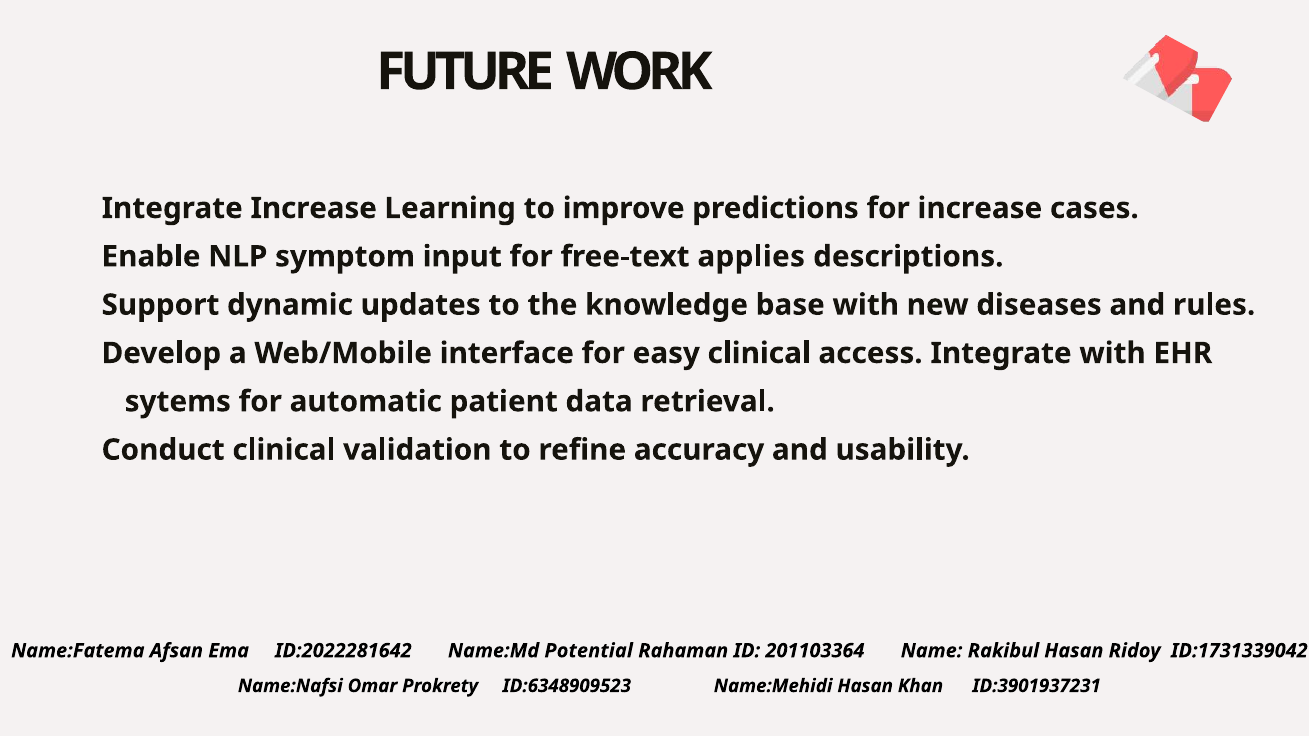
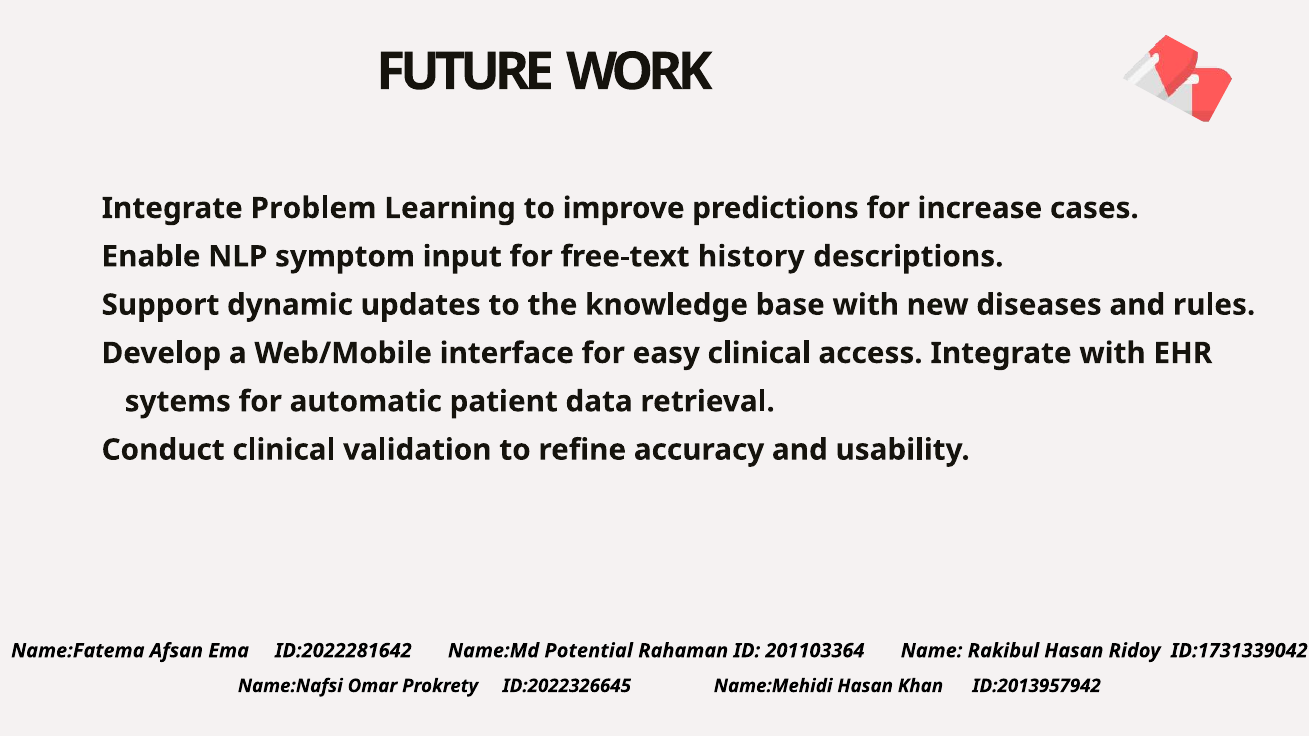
Integrate Increase: Increase -> Problem
applies: applies -> history
ID:6348909523: ID:6348909523 -> ID:2022326645
ID:3901937231: ID:3901937231 -> ID:2013957942
